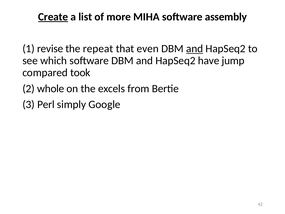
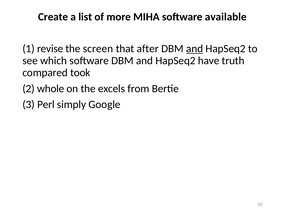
Create underline: present -> none
assembly: assembly -> available
repeat: repeat -> screen
even: even -> after
jump: jump -> truth
